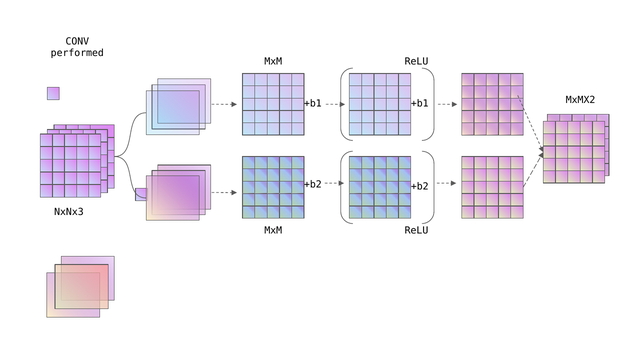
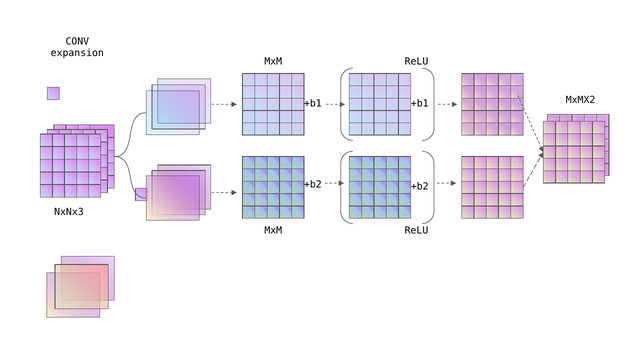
performed: performed -> expansion
